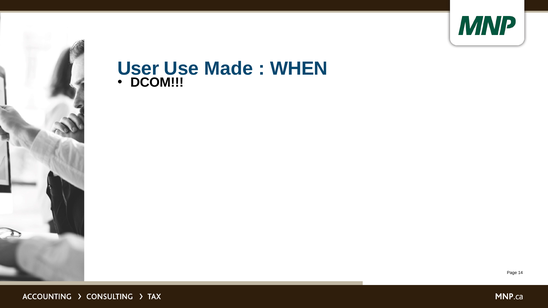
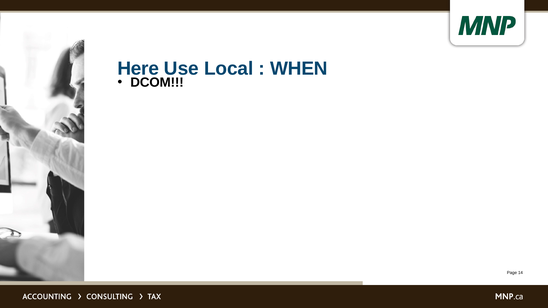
User: User -> Here
Made: Made -> Local
